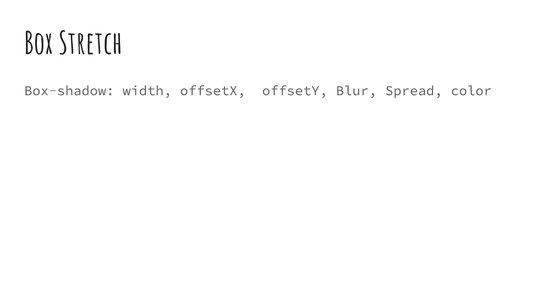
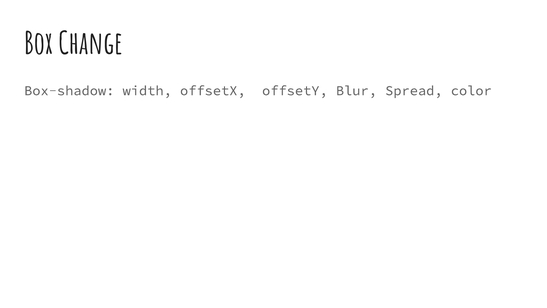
Stretch: Stretch -> Change
